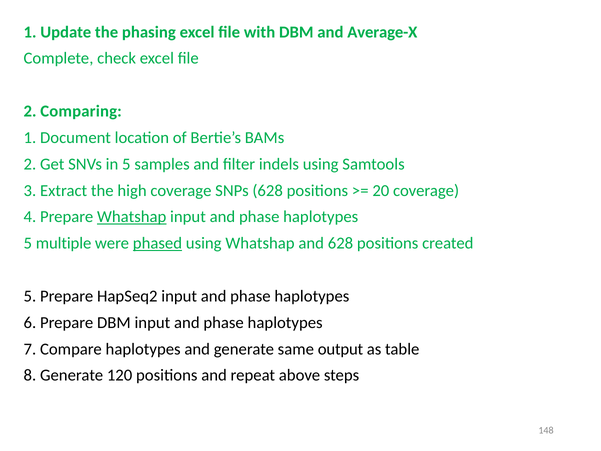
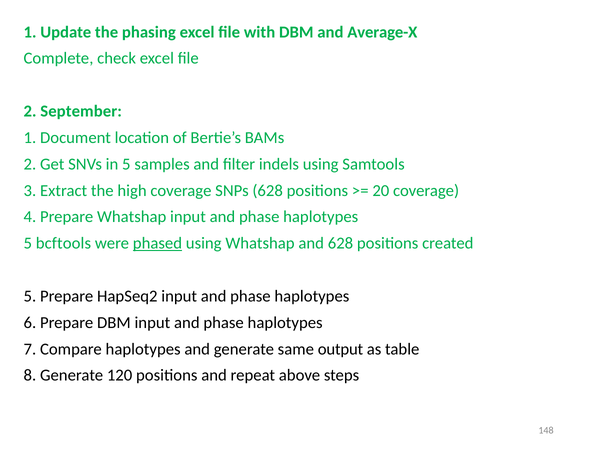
Comparing: Comparing -> September
Whatshap at (132, 217) underline: present -> none
multiple: multiple -> bcftools
